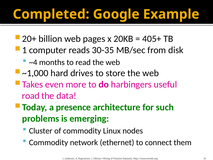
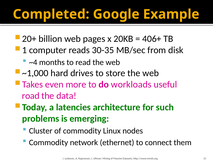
405+: 405+ -> 406+
harbingers: harbingers -> workloads
presence: presence -> latencies
